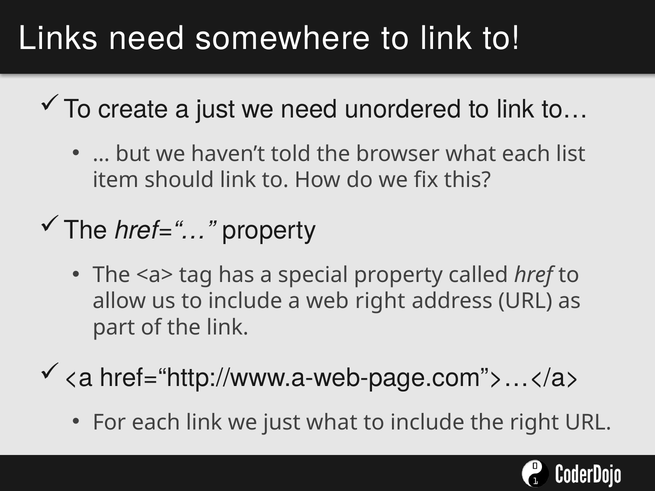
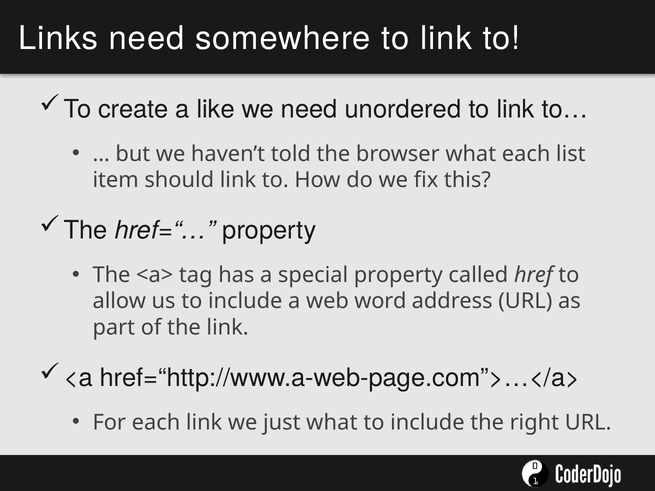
a just: just -> like
web right: right -> word
